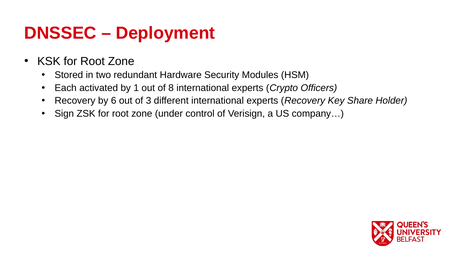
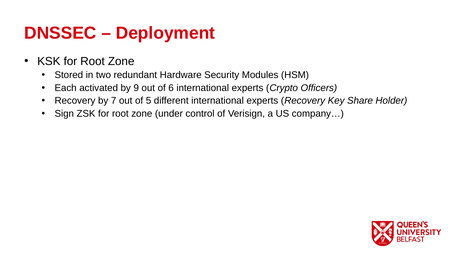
1: 1 -> 9
8: 8 -> 6
6: 6 -> 7
3: 3 -> 5
